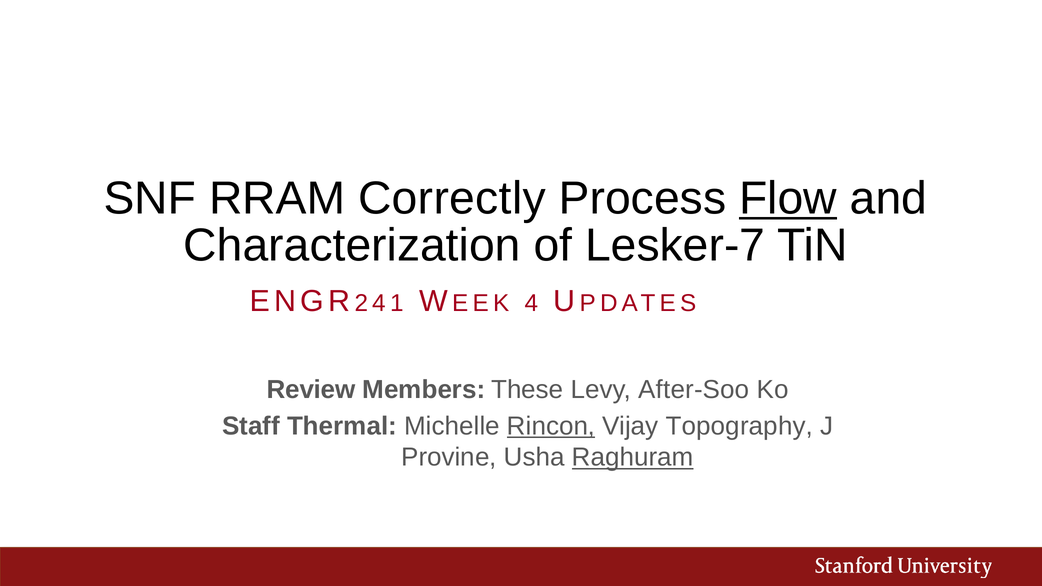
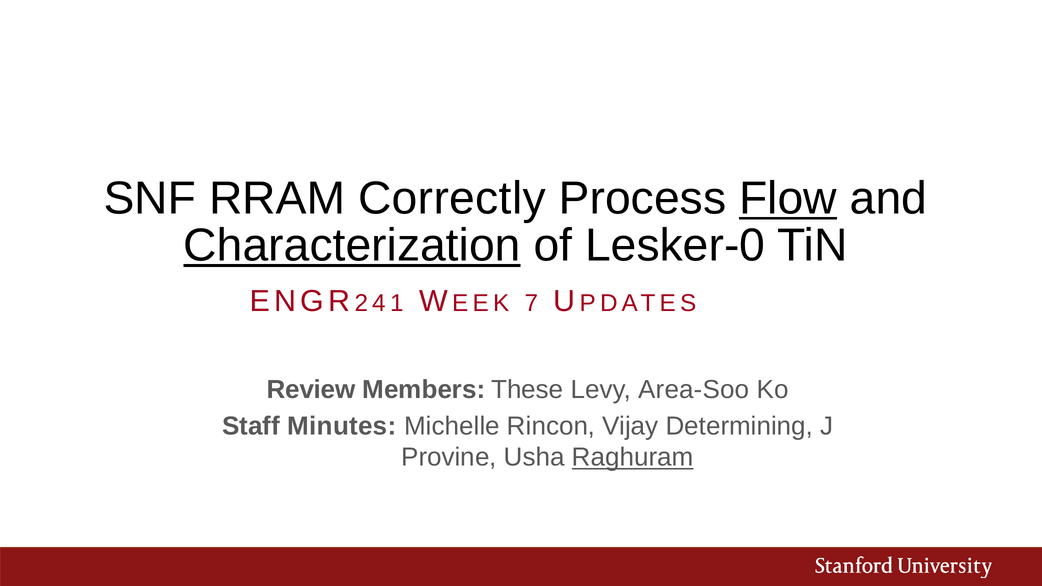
Characterization underline: none -> present
Lesker-7: Lesker-7 -> Lesker-0
4: 4 -> 7
After-Soo: After-Soo -> Area-Soo
Thermal: Thermal -> Minutes
Rincon underline: present -> none
Topography: Topography -> Determining
